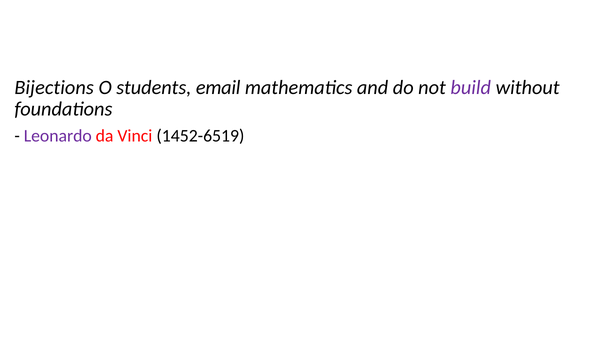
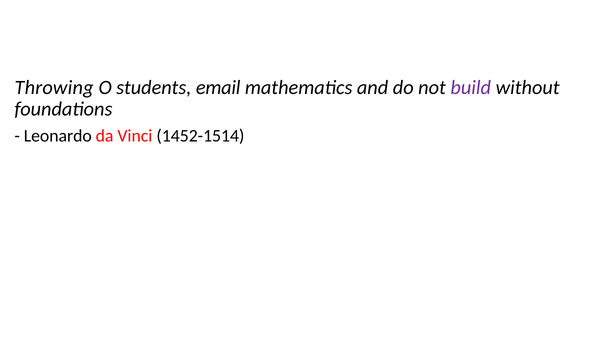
Bijections: Bijections -> Throwing
Leonardo colour: purple -> black
1452-6519: 1452-6519 -> 1452-1514
